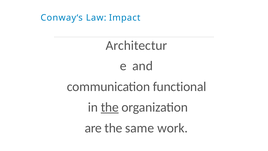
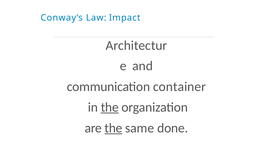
functional: functional -> container
the at (114, 128) underline: none -> present
work: work -> done
